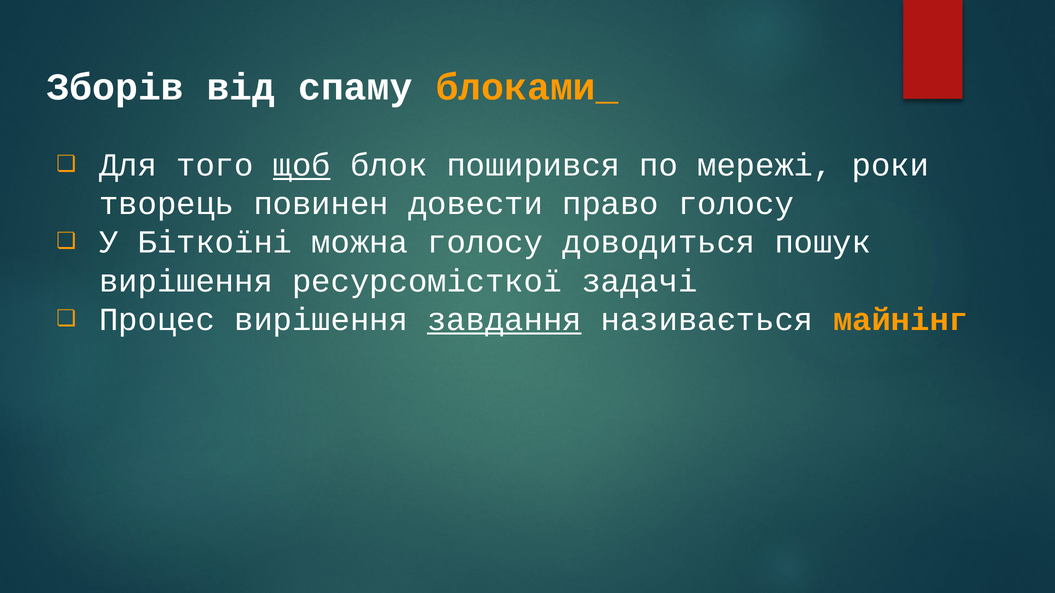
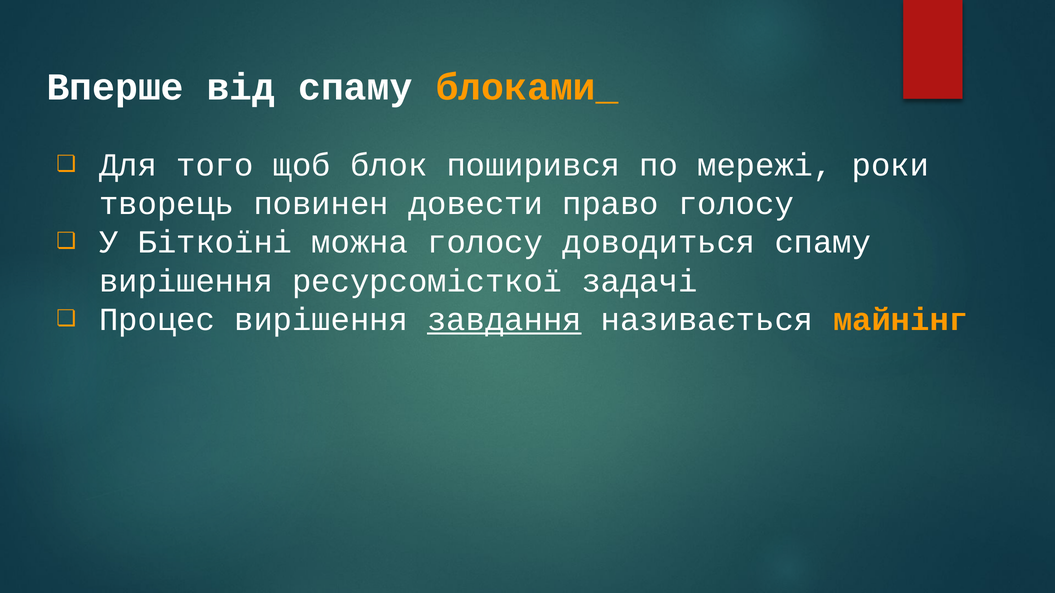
Зборів: Зборів -> Вперше
щоб underline: present -> none
доводиться пошук: пошук -> спаму
